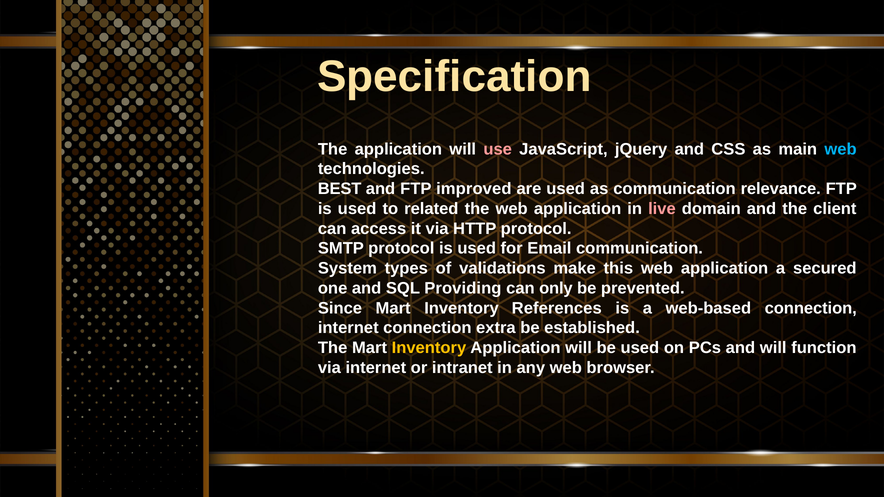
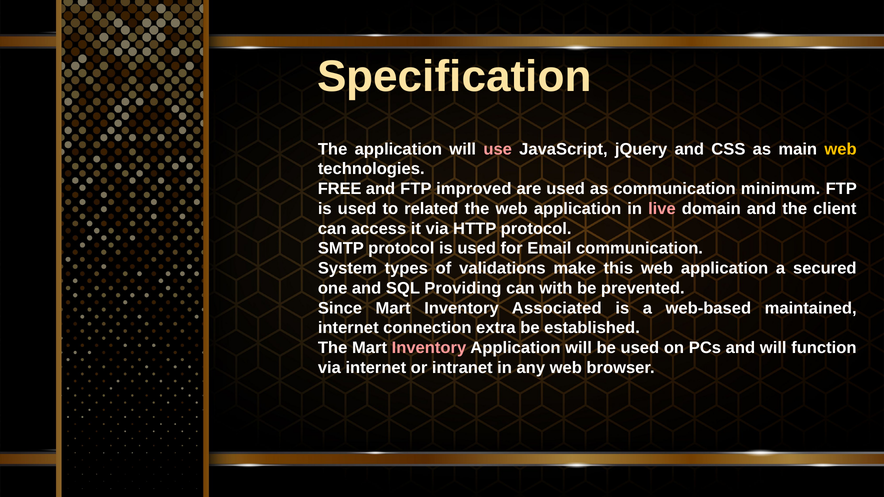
web at (841, 149) colour: light blue -> yellow
BEST: BEST -> FREE
relevance: relevance -> minimum
only: only -> with
References: References -> Associated
web-based connection: connection -> maintained
Inventory at (429, 348) colour: yellow -> pink
